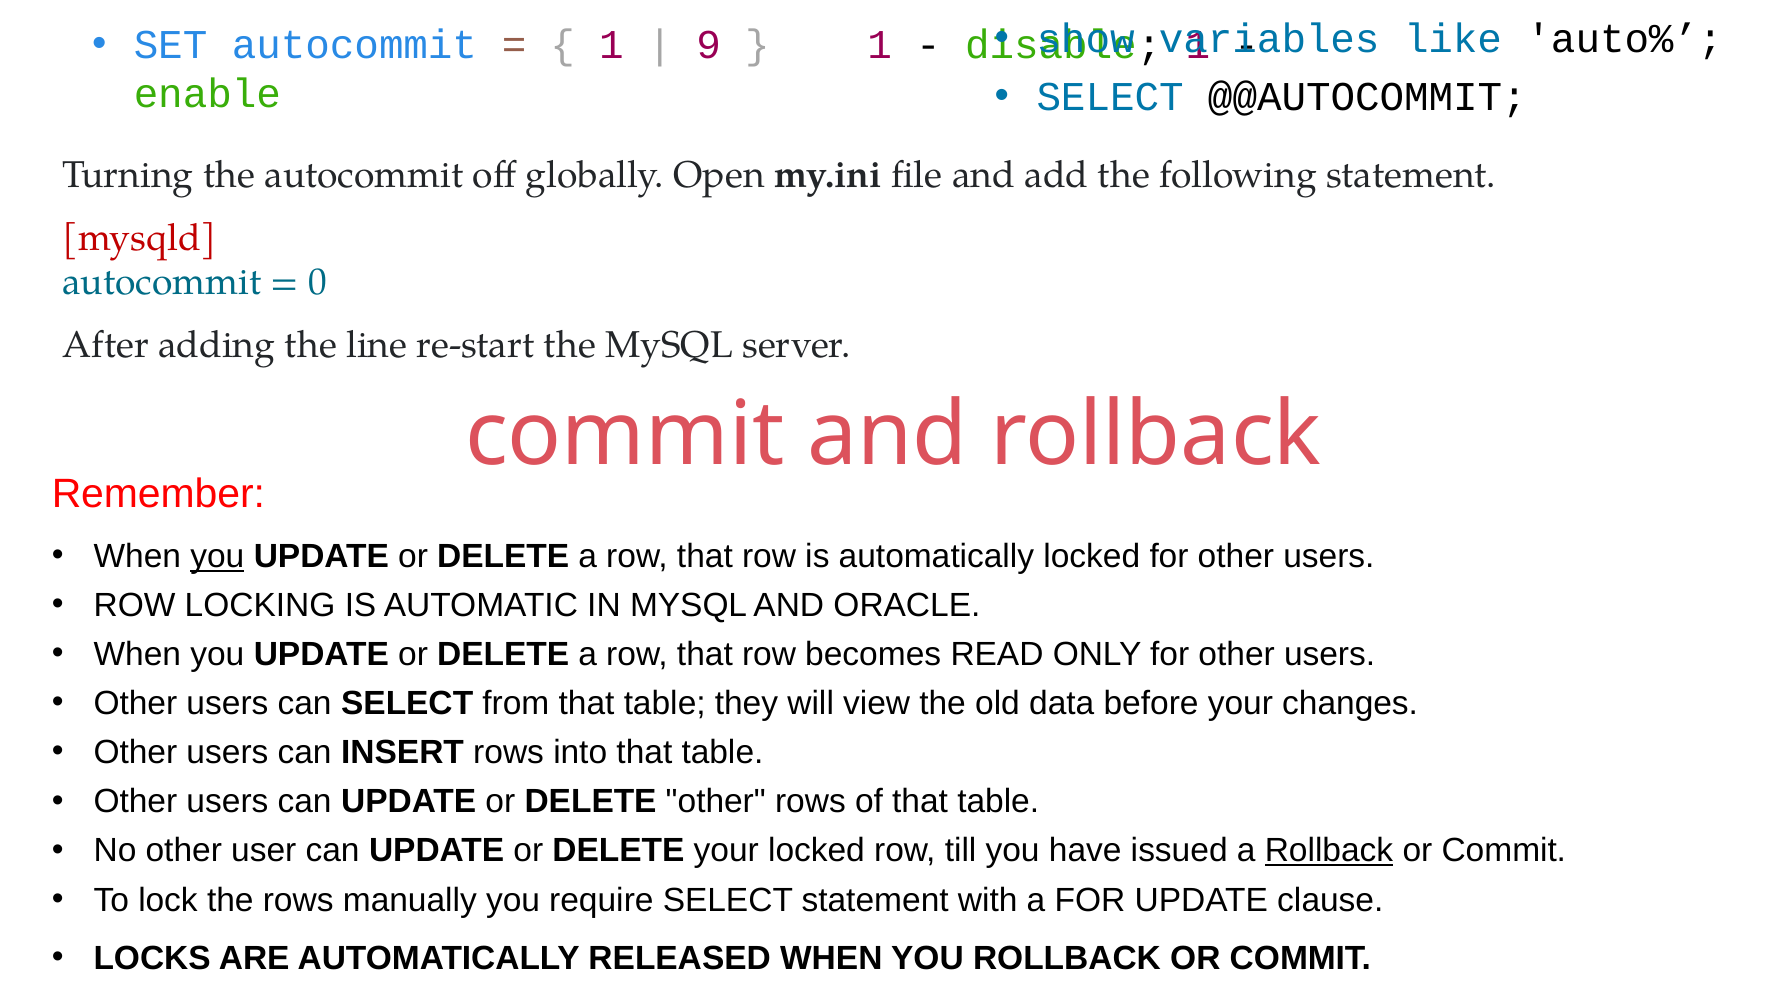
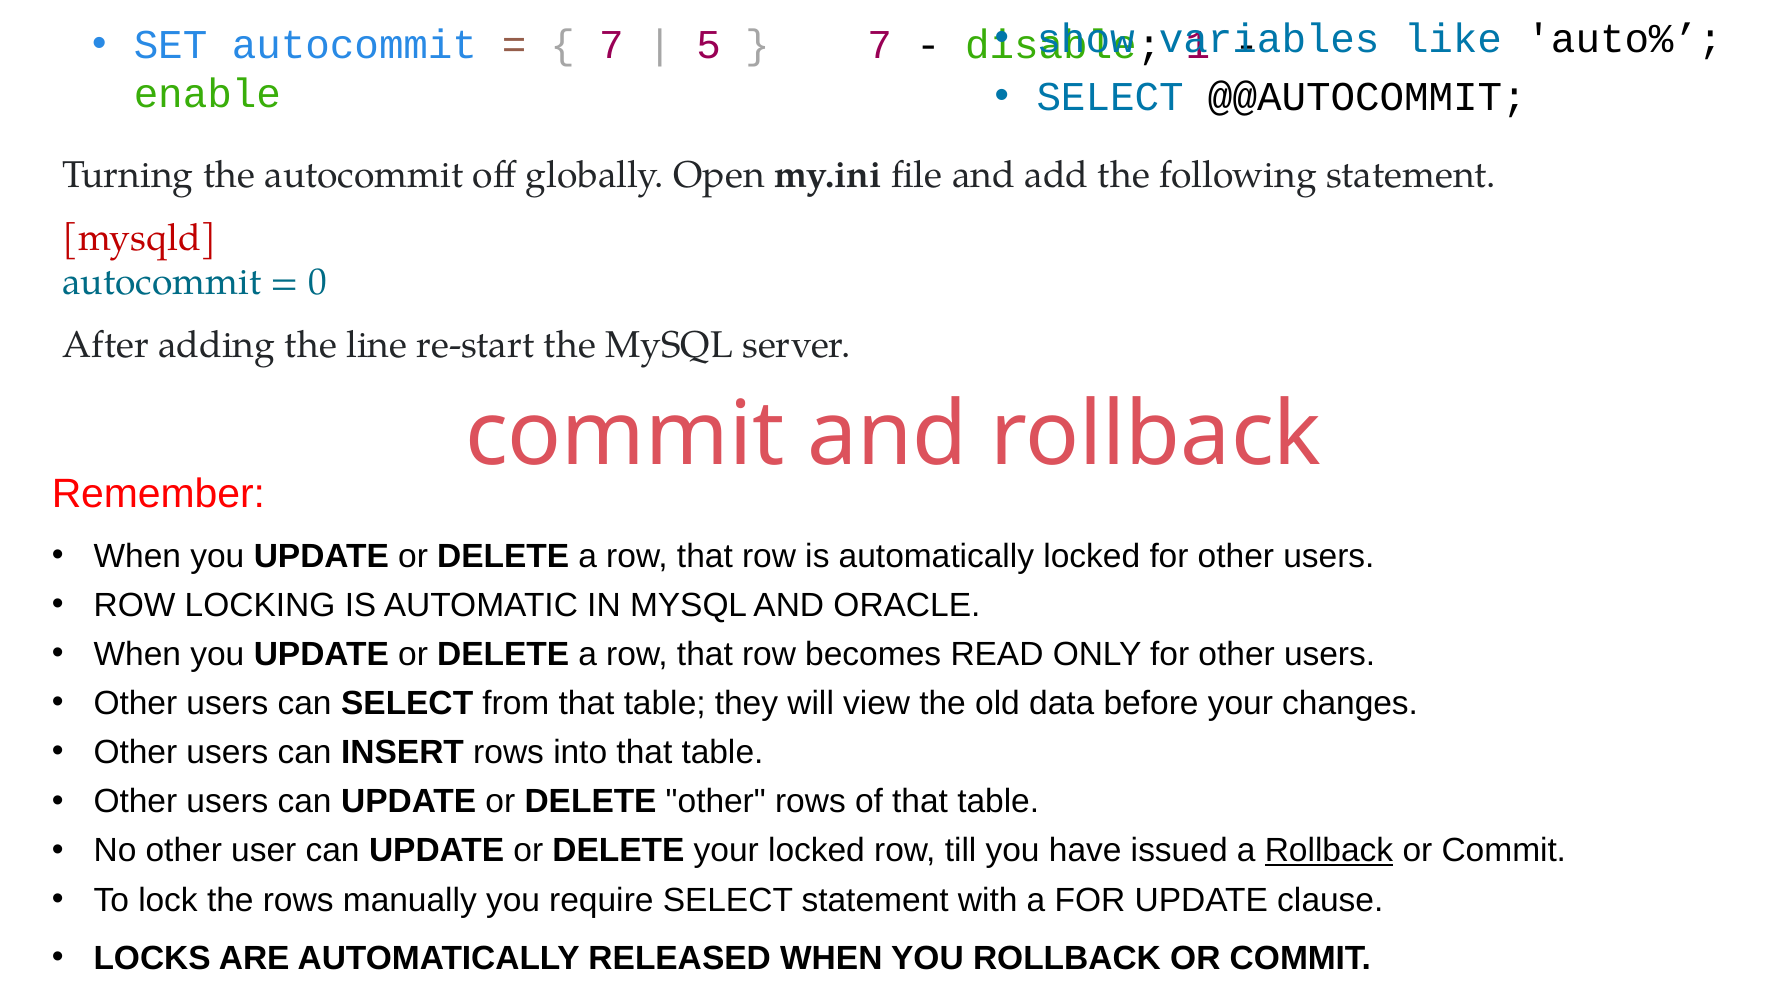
1 at (611, 45): 1 -> 7
9: 9 -> 5
1 at (880, 45): 1 -> 7
you at (217, 556) underline: present -> none
